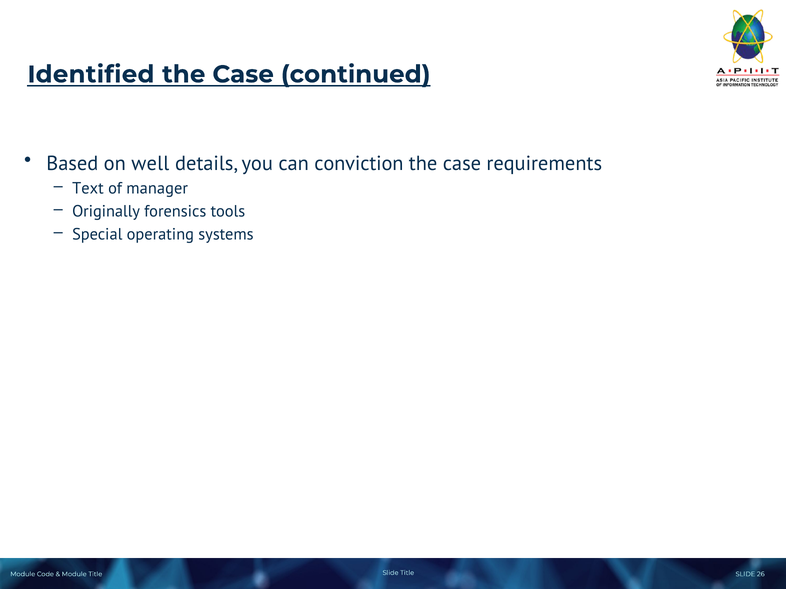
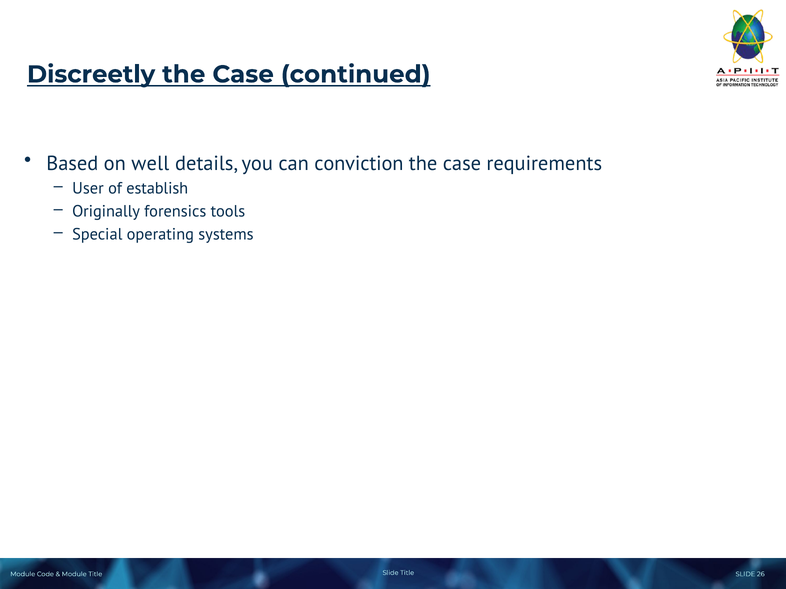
Identified: Identified -> Discreetly
Text: Text -> User
manager: manager -> establish
